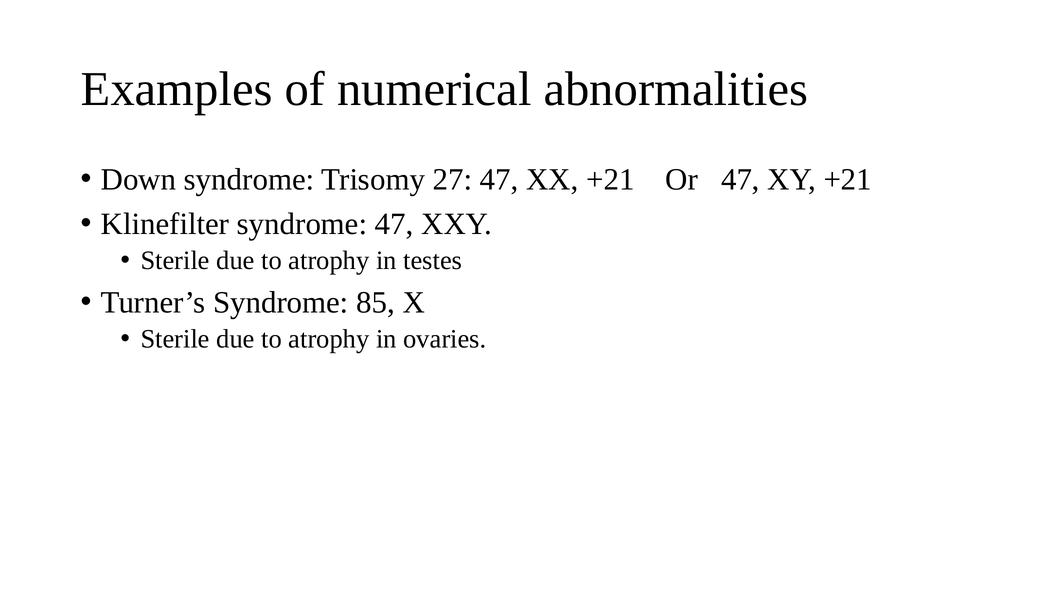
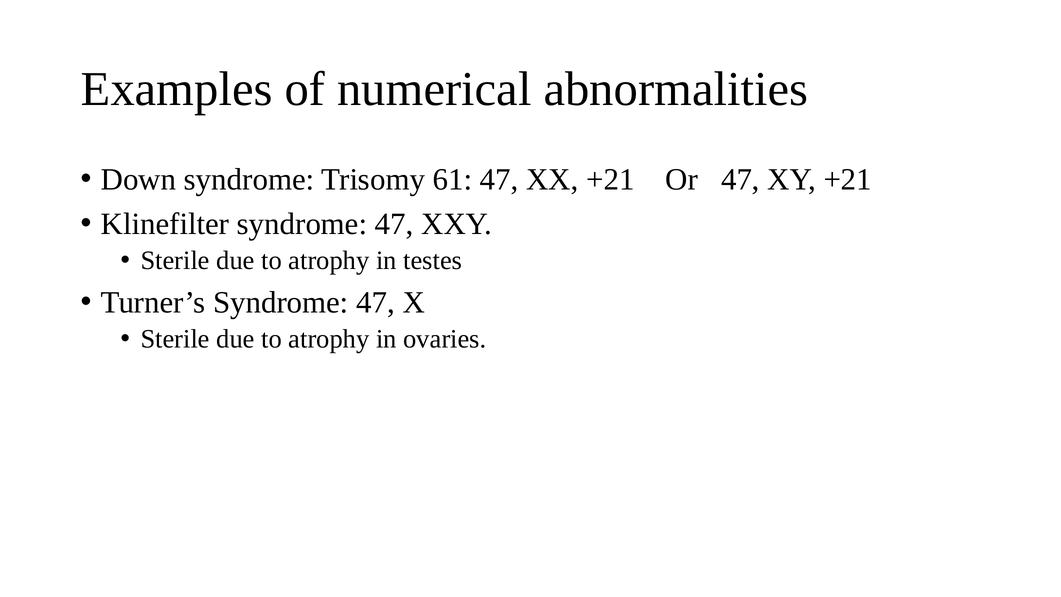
27: 27 -> 61
Turner’s Syndrome 85: 85 -> 47
